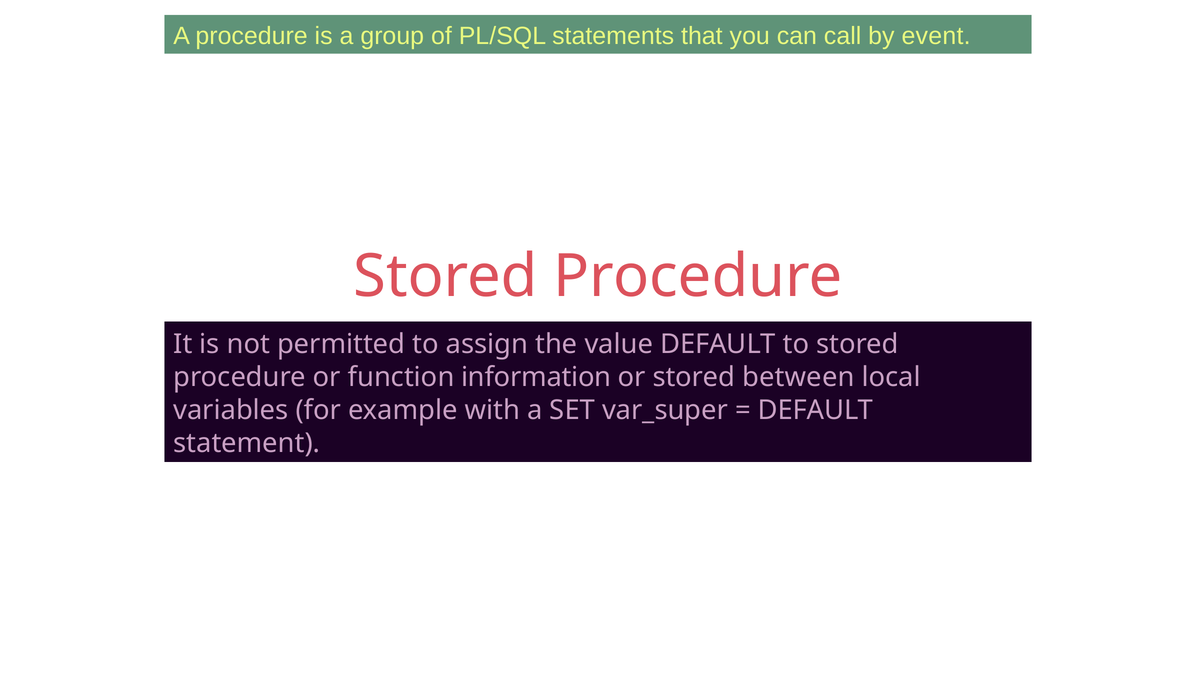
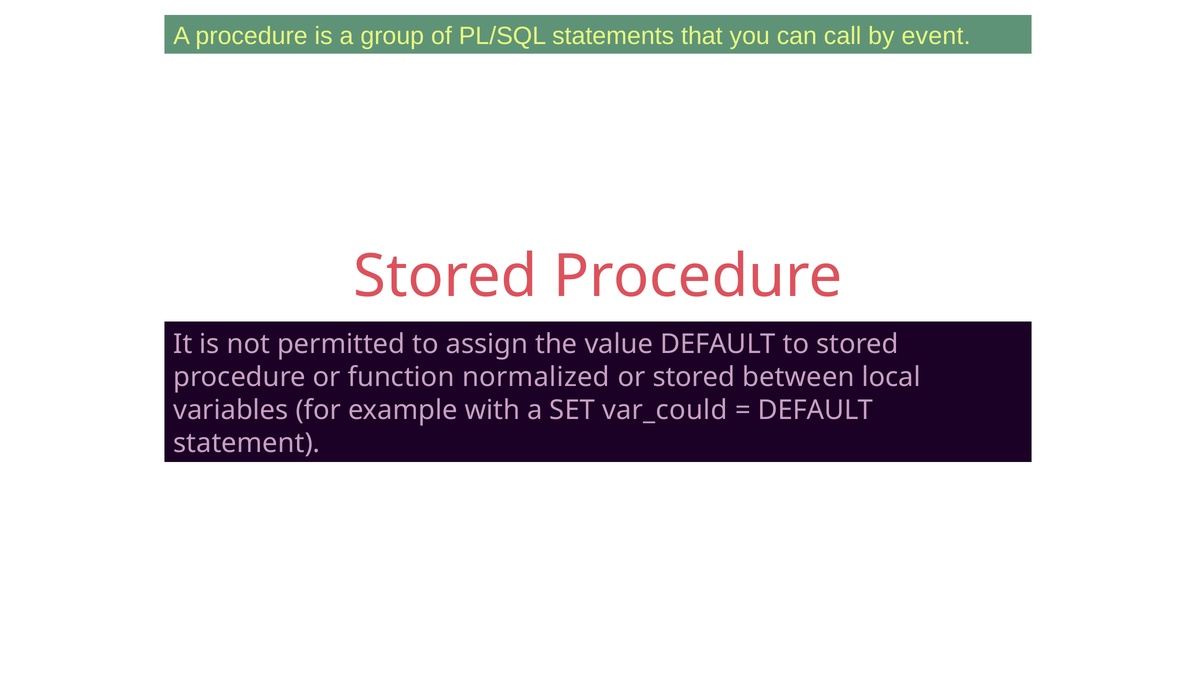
information: information -> normalized
var_super: var_super -> var_could
